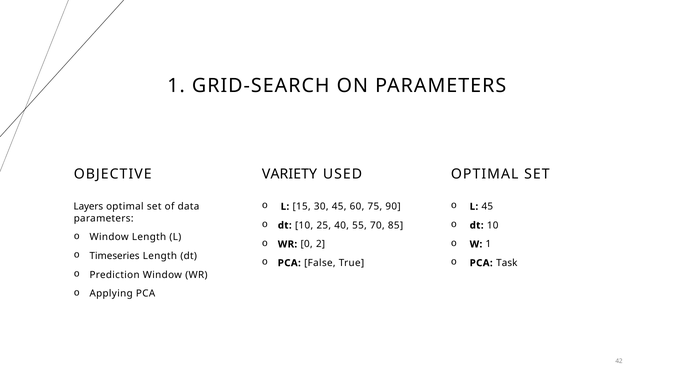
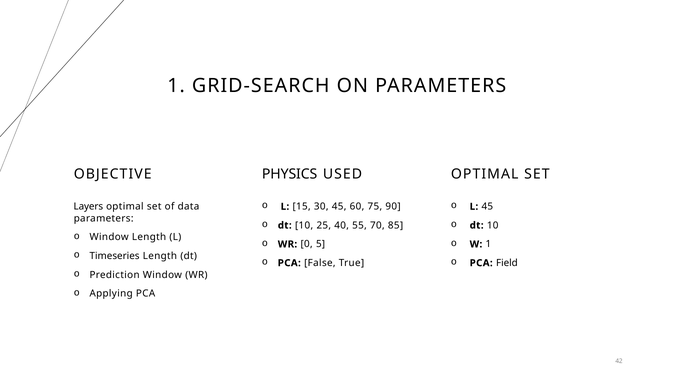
VARIETY: VARIETY -> PHYSICS
2: 2 -> 5
Task: Task -> Field
